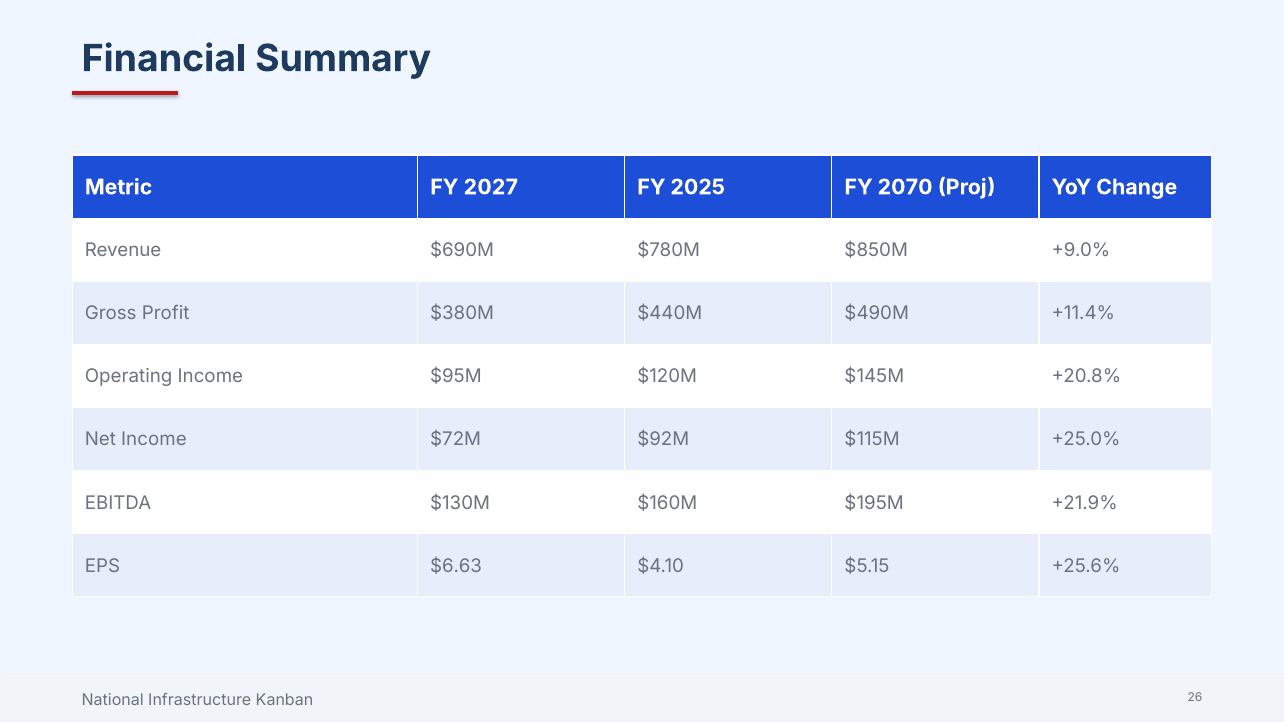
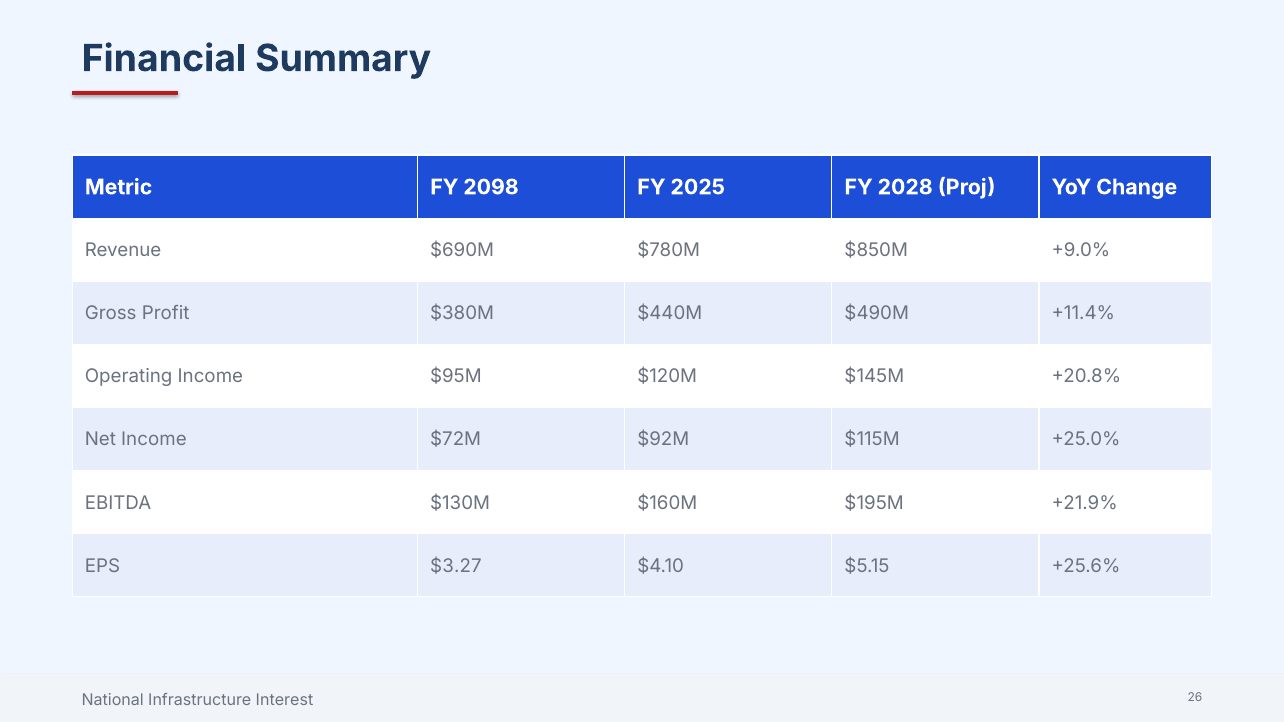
2027: 2027 -> 2098
2070: 2070 -> 2028
$6.63: $6.63 -> $3.27
Kanban: Kanban -> Interest
